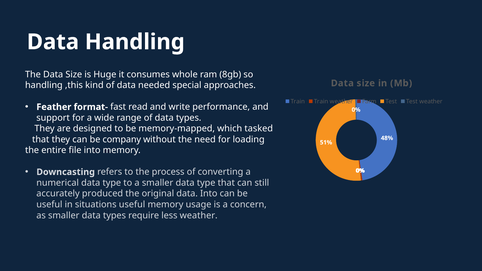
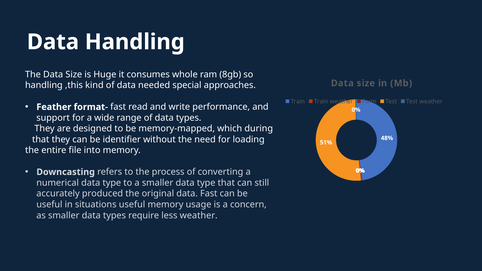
tasked: tasked -> during
company: company -> identifier
data Into: Into -> Fast
